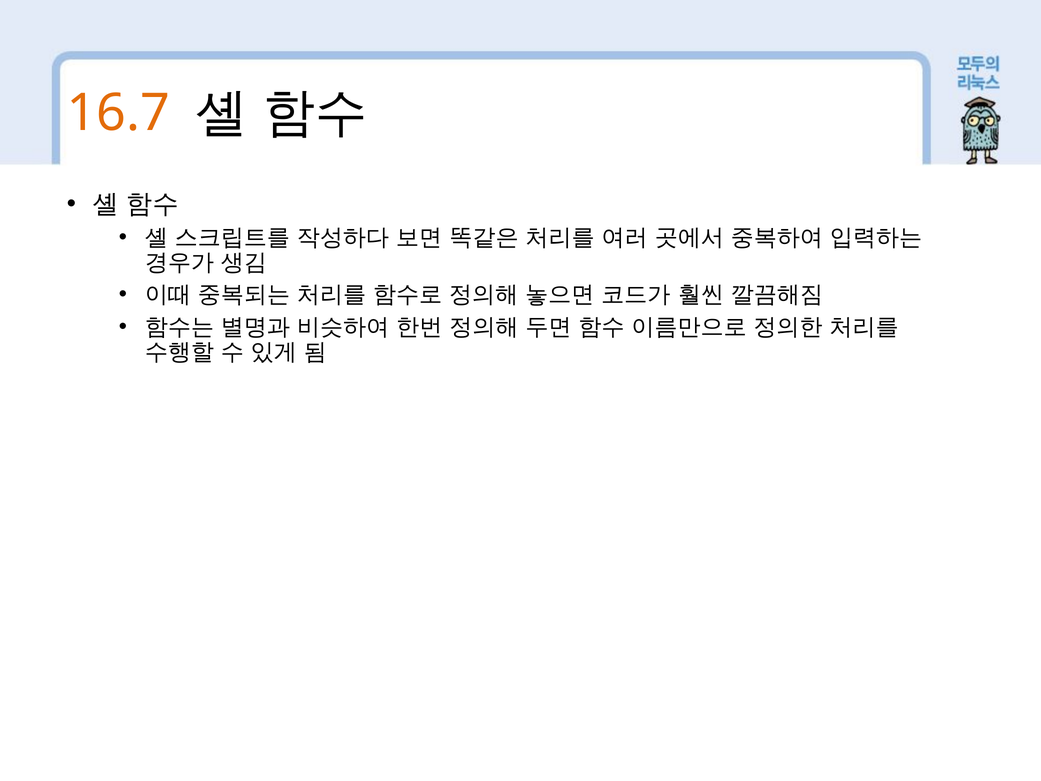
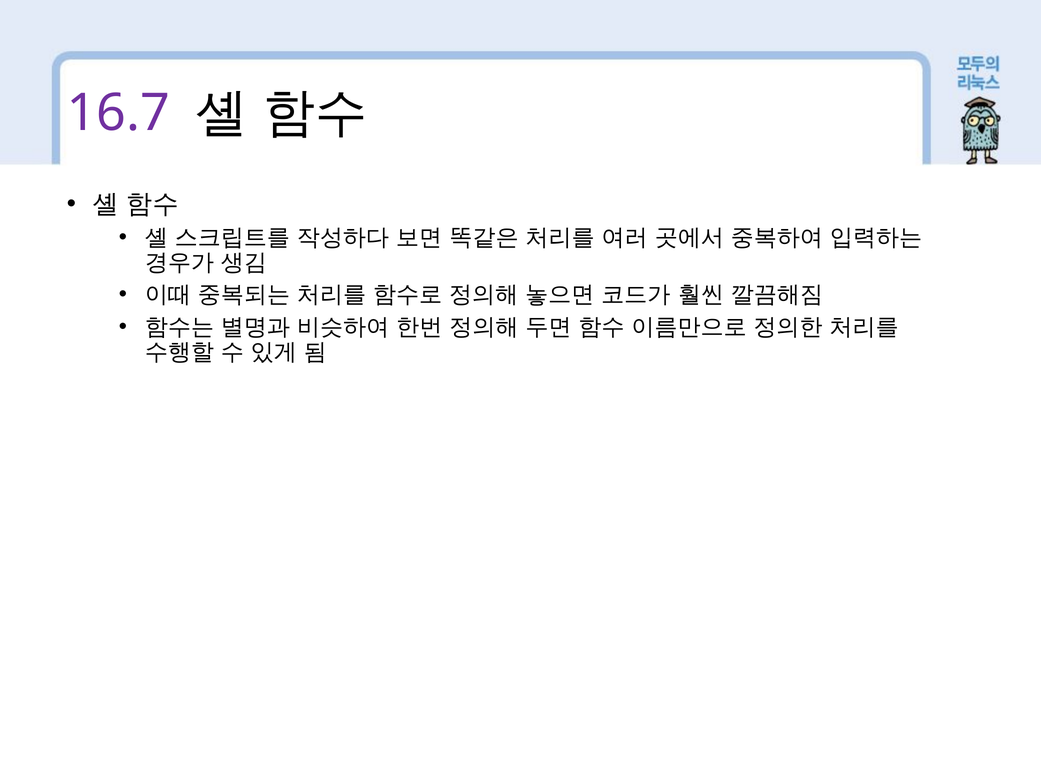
16.7 colour: orange -> purple
